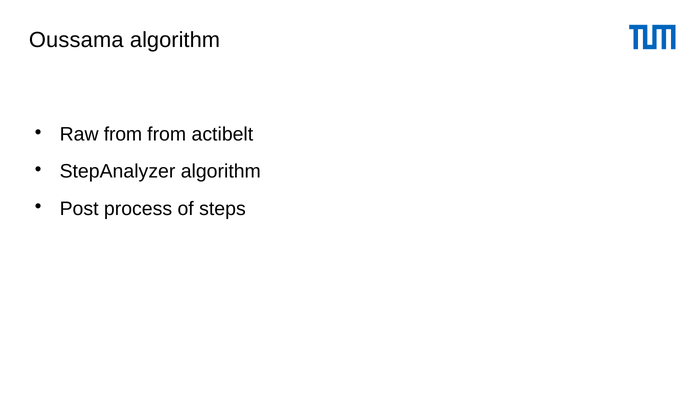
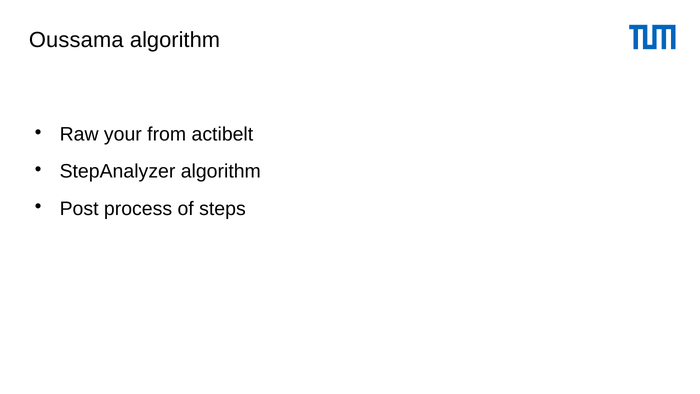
Raw from: from -> your
